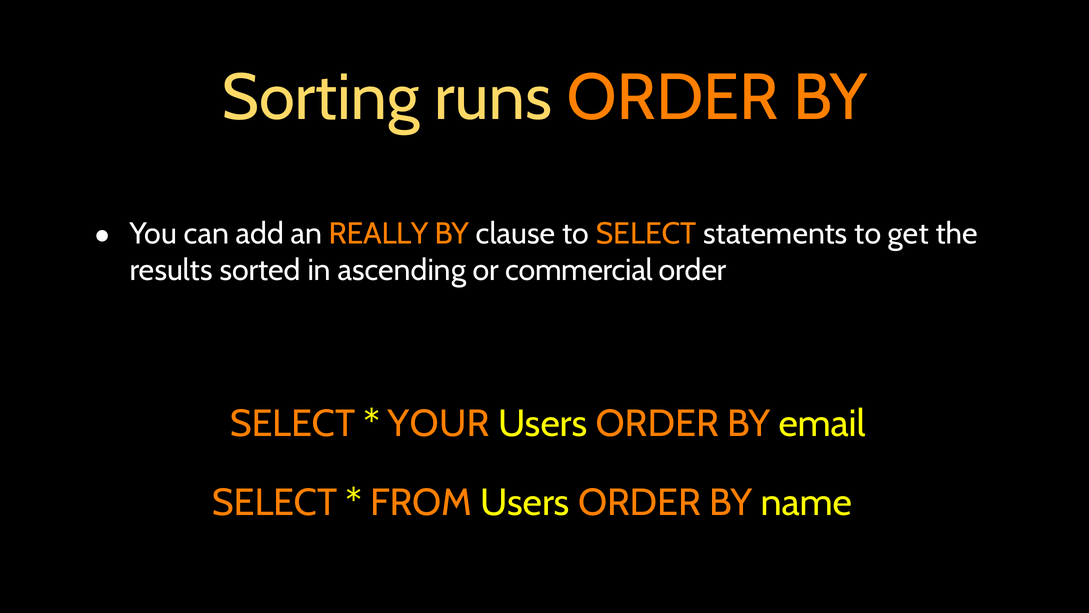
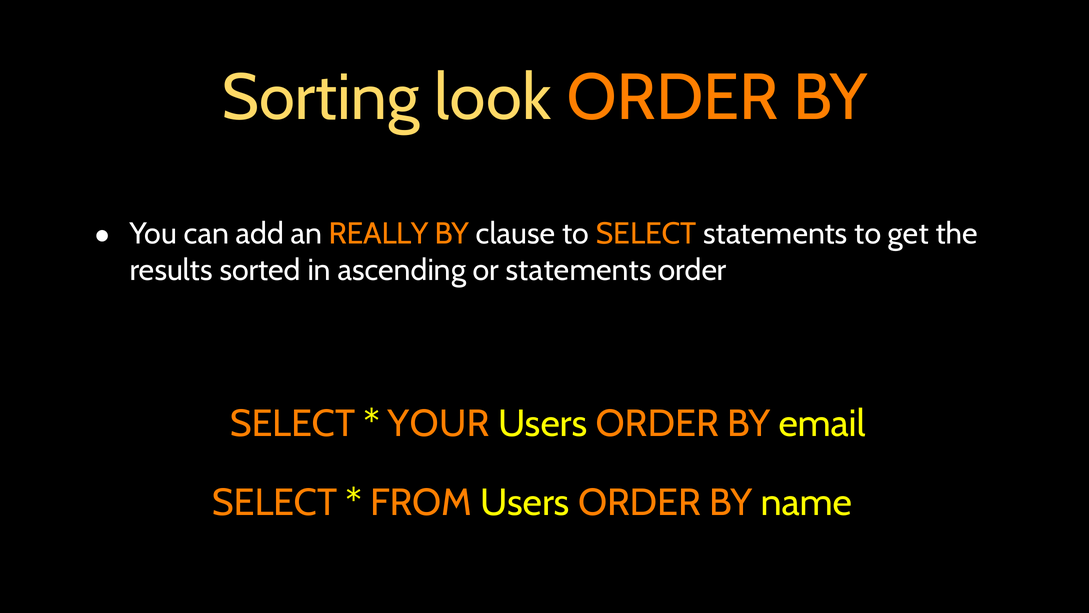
runs: runs -> look
or commercial: commercial -> statements
